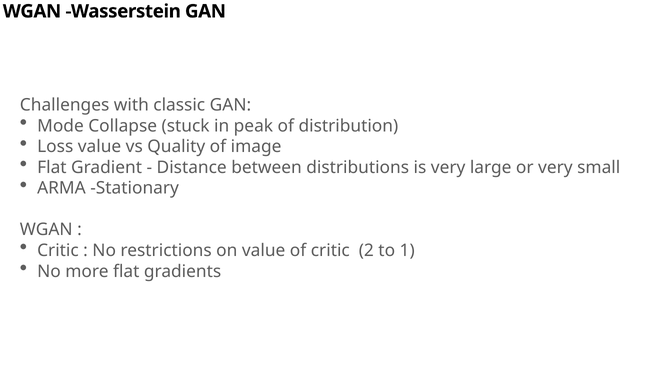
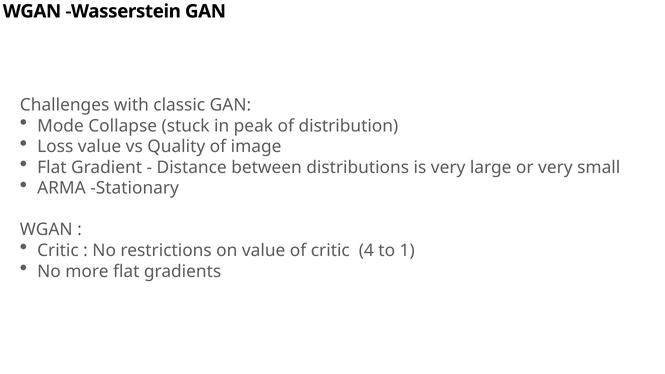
2: 2 -> 4
